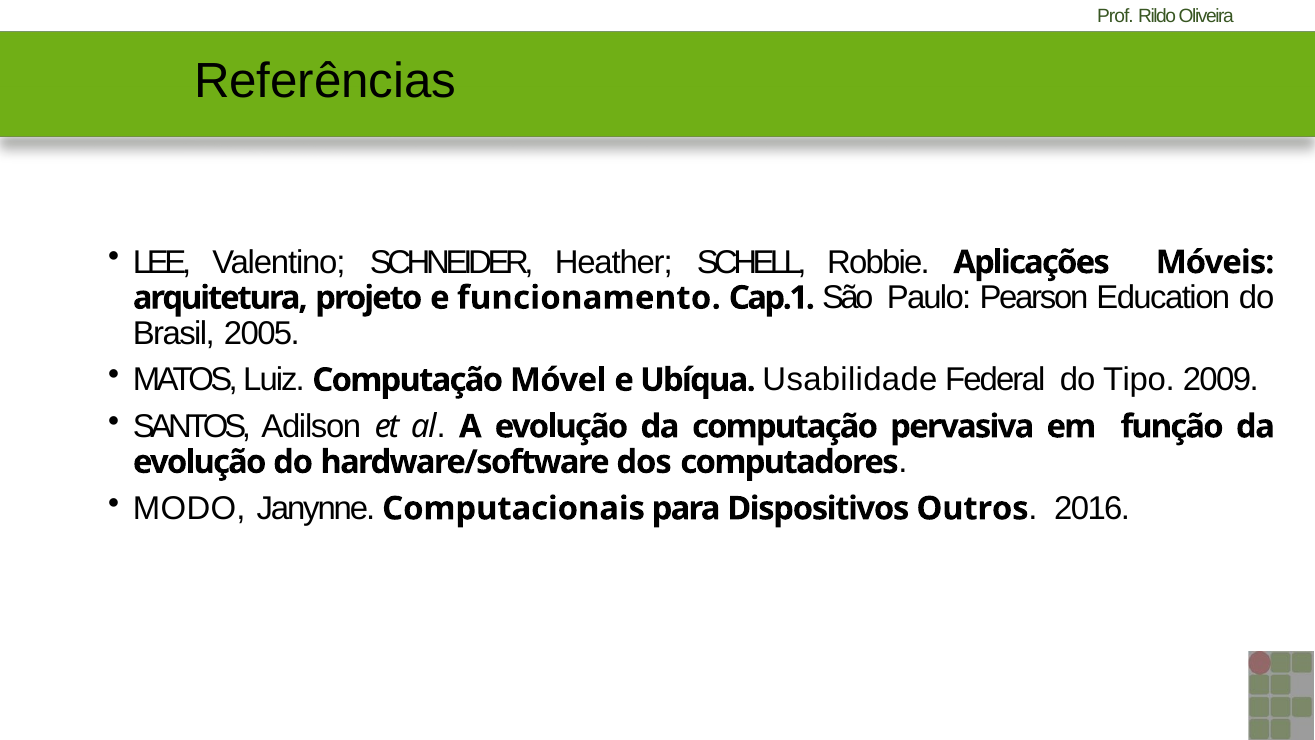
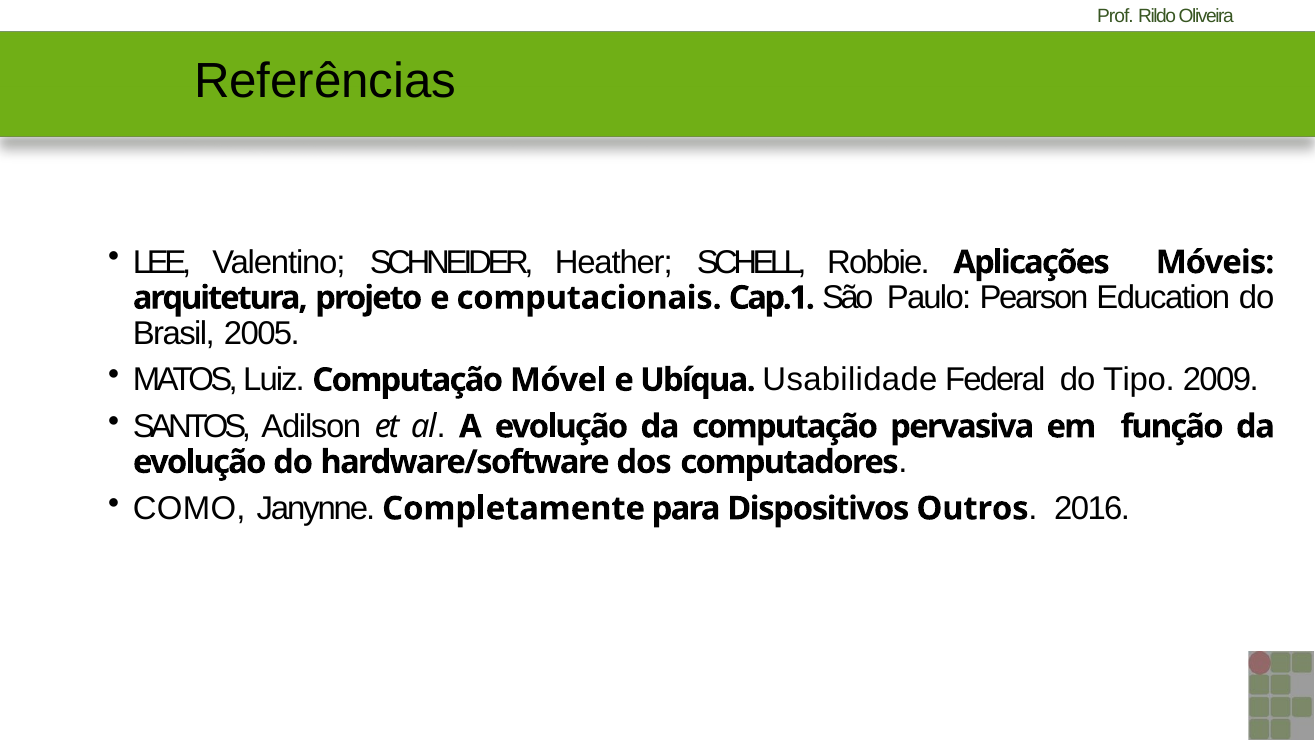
funcionamento: funcionamento -> computacionais
MODO: MODO -> COMO
Computacionais: Computacionais -> Completamente
